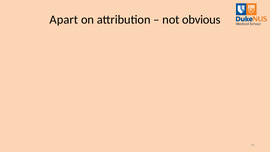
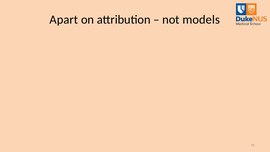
obvious: obvious -> models
